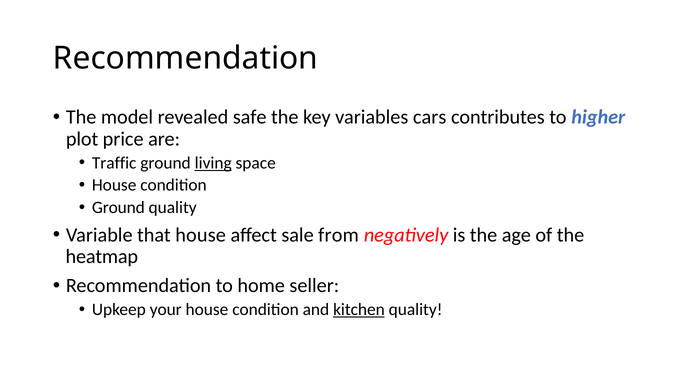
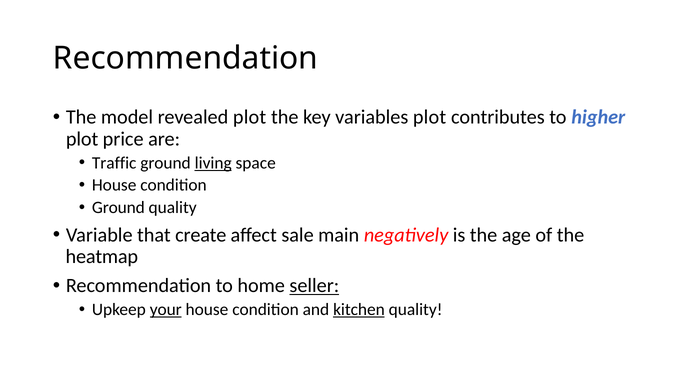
revealed safe: safe -> plot
variables cars: cars -> plot
that house: house -> create
from: from -> main
seller underline: none -> present
your underline: none -> present
